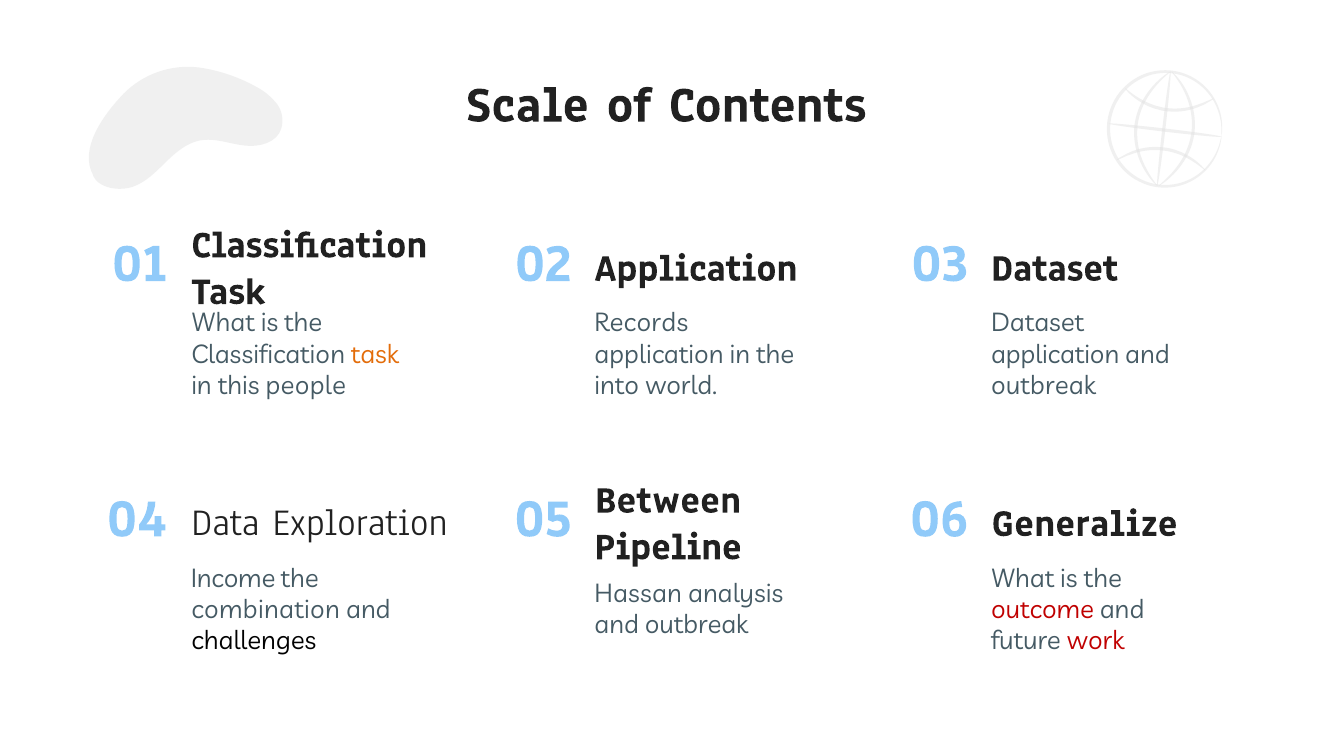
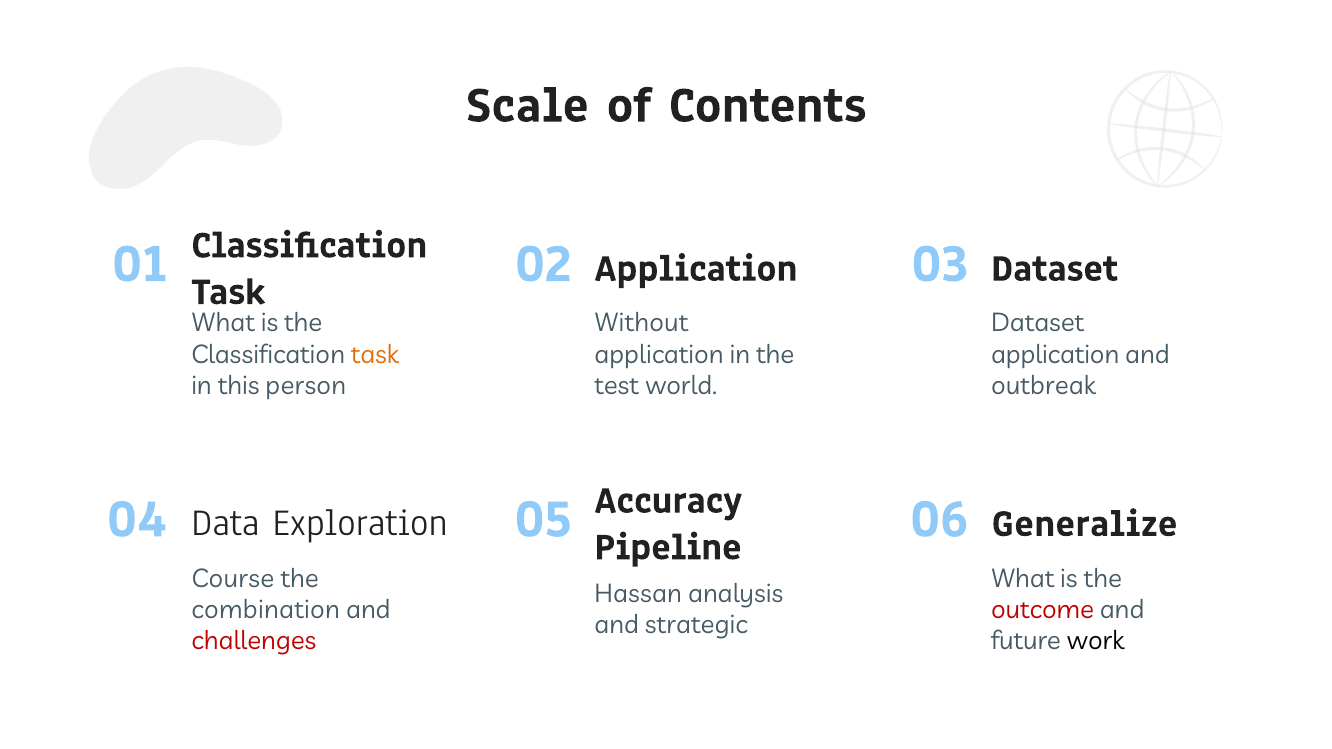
Records: Records -> Without
people: people -> person
into: into -> test
Between: Between -> Accuracy
Income: Income -> Course
outbreak at (697, 626): outbreak -> strategic
challenges colour: black -> red
work colour: red -> black
